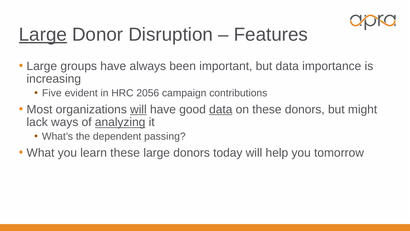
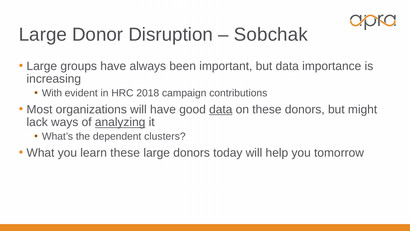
Large at (43, 34) underline: present -> none
Features: Features -> Sobchak
Five: Five -> With
2056: 2056 -> 2018
will at (138, 109) underline: present -> none
passing: passing -> clusters
